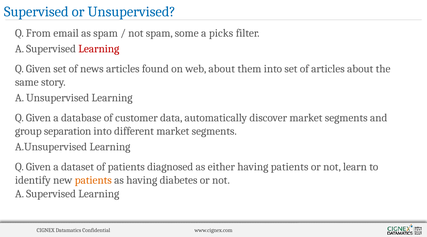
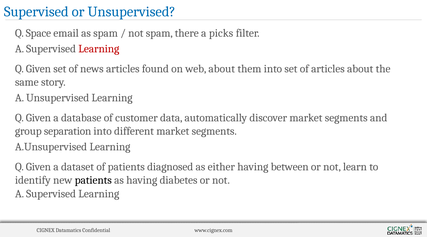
From: From -> Space
some: some -> there
having patients: patients -> between
patients at (93, 180) colour: orange -> black
